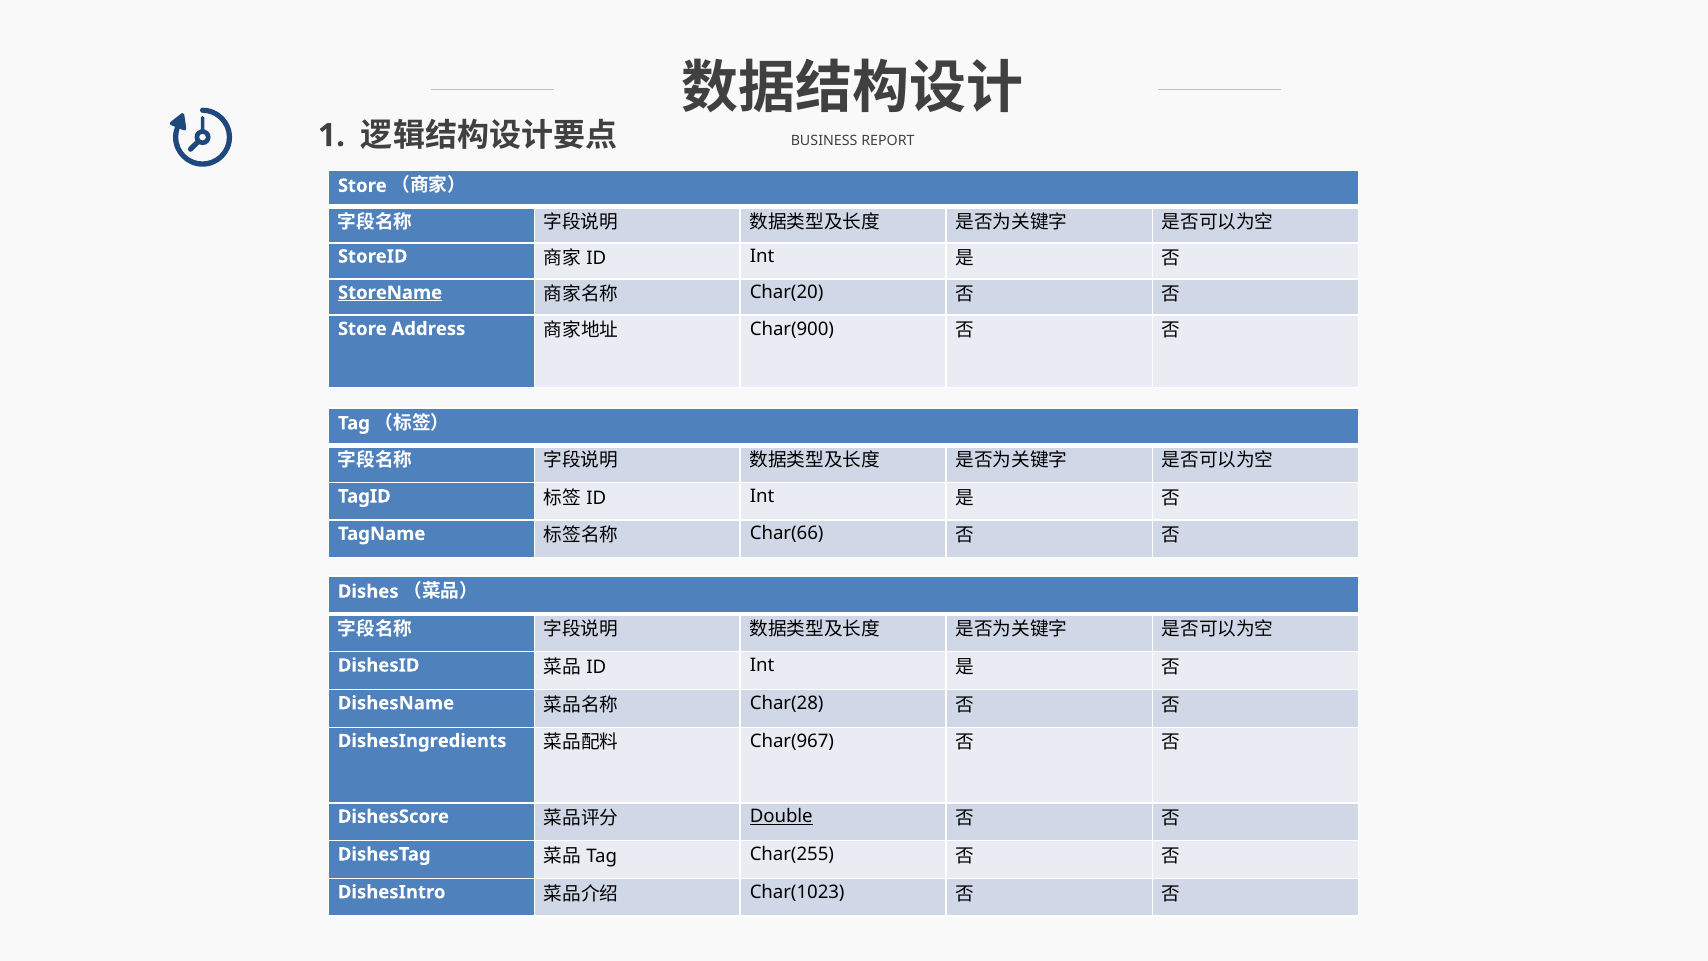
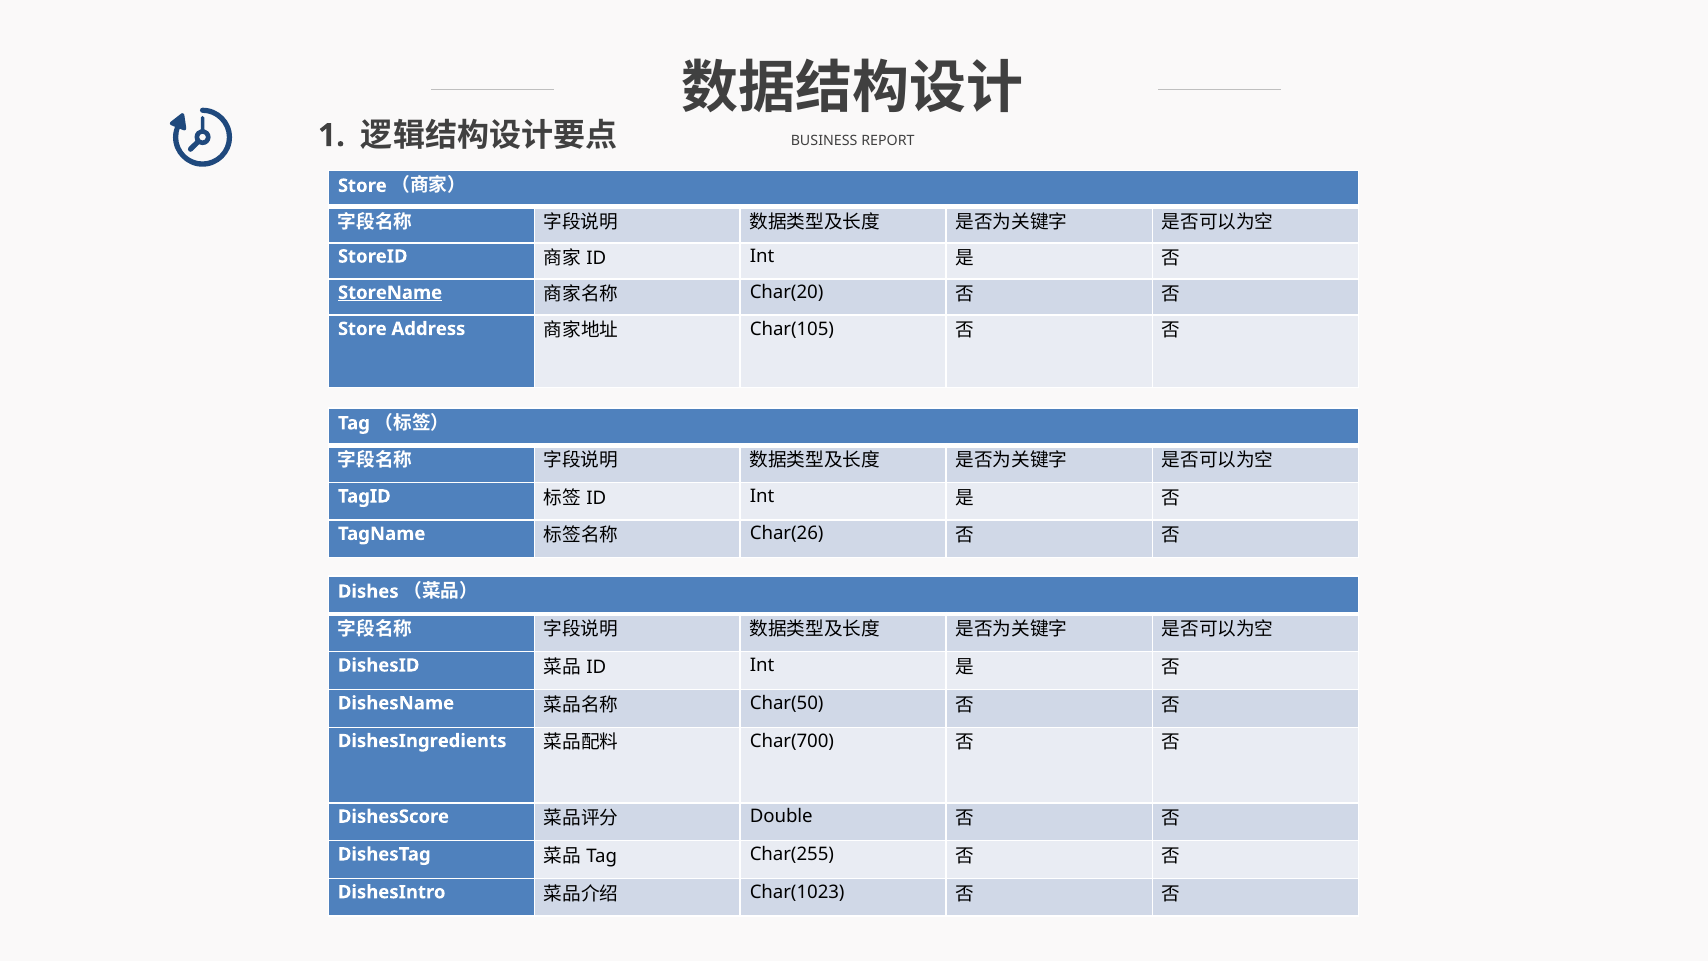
Char(900: Char(900 -> Char(105
Char(66: Char(66 -> Char(26
Char(28: Char(28 -> Char(50
Char(967: Char(967 -> Char(700
Double underline: present -> none
